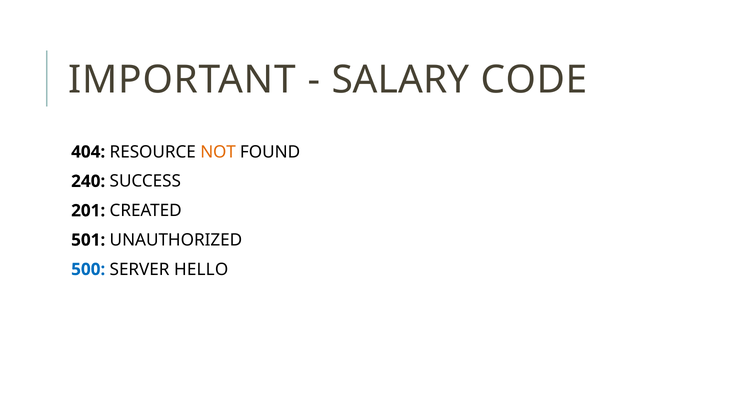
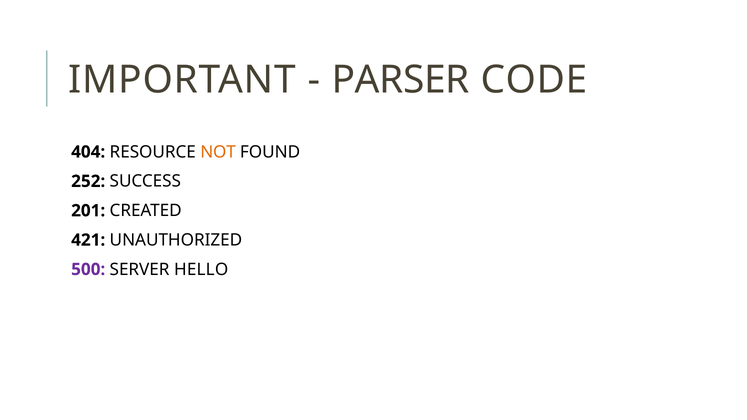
SALARY: SALARY -> PARSER
240: 240 -> 252
501: 501 -> 421
500 colour: blue -> purple
